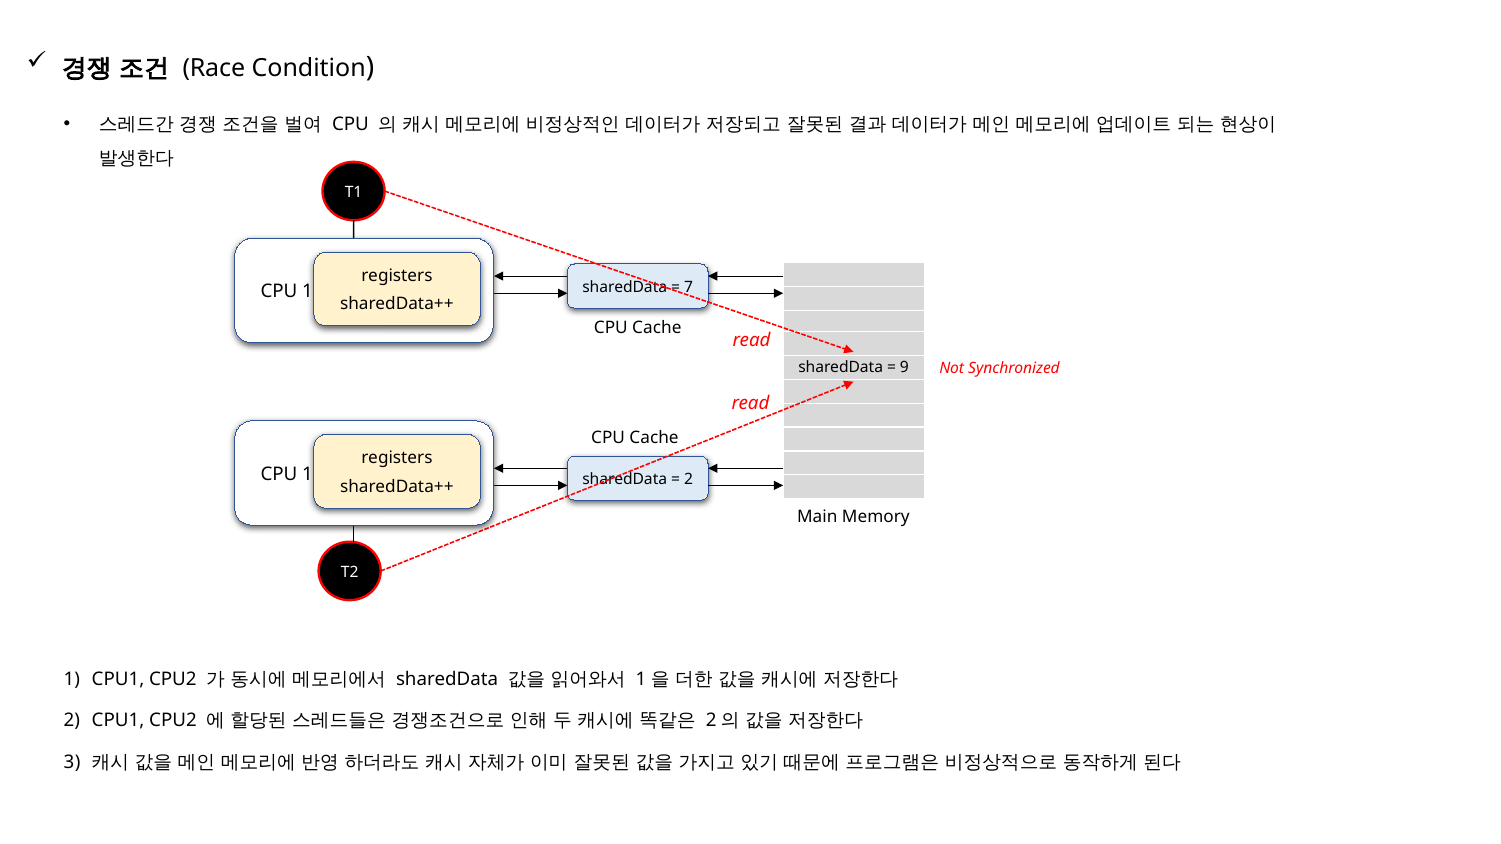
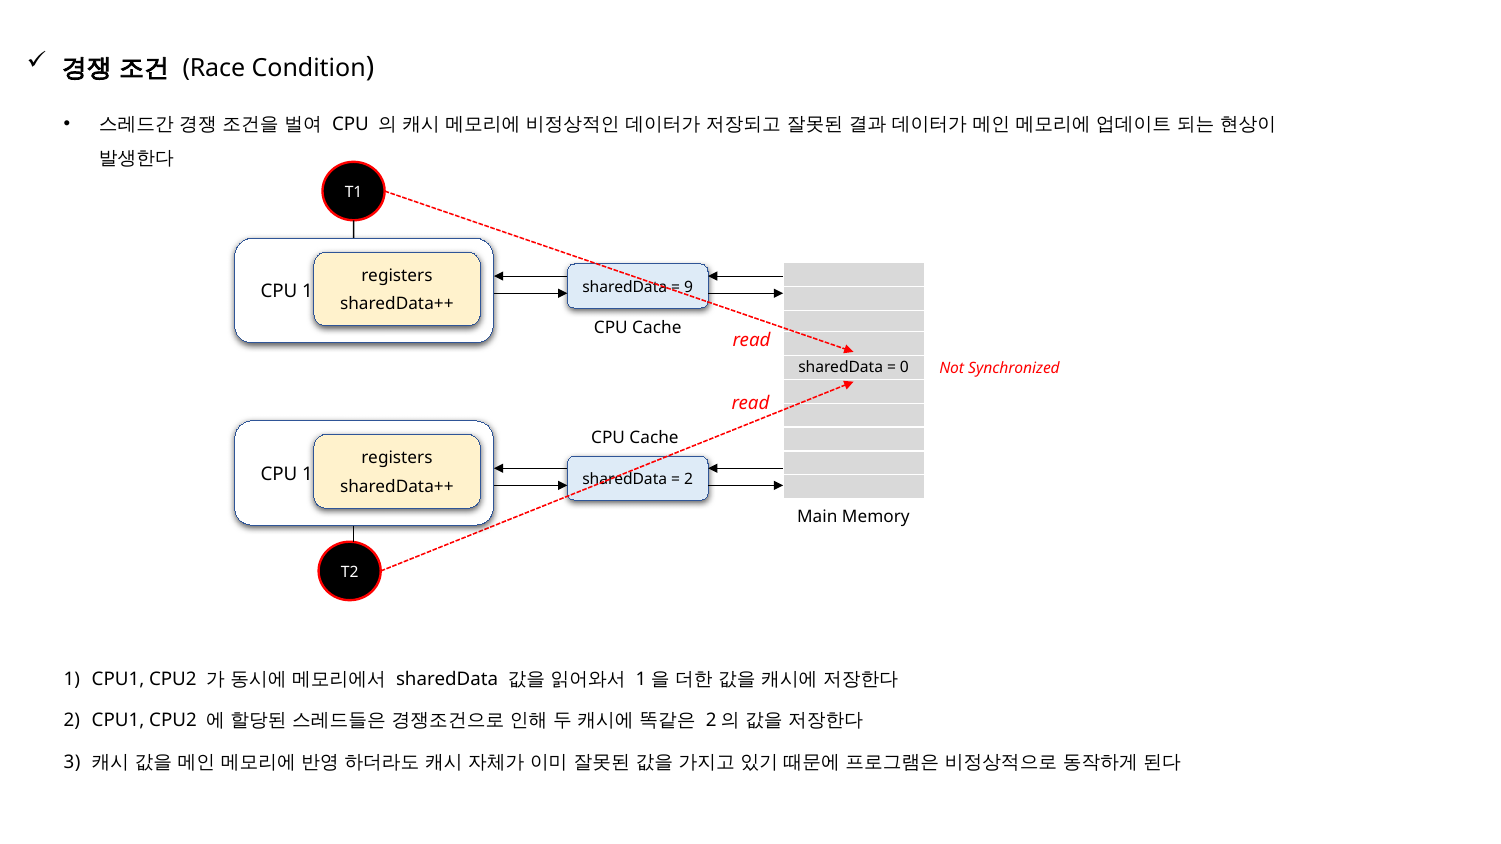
7: 7 -> 9
9: 9 -> 0
